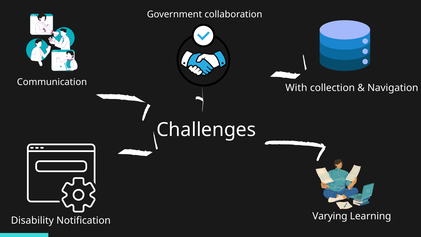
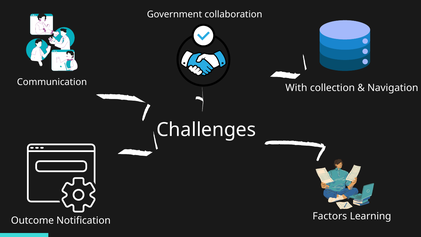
Disability: Disability -> Outcome
Varying: Varying -> Factors
